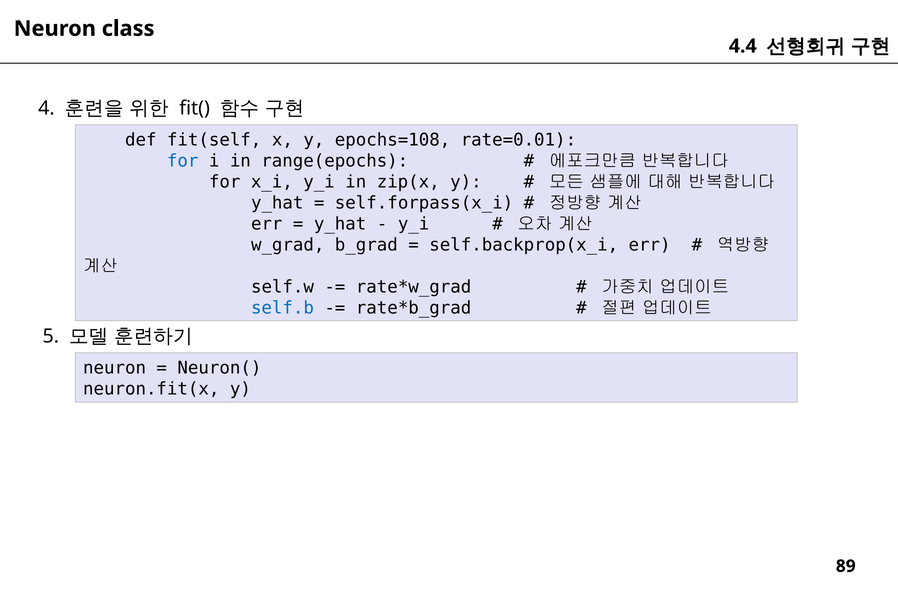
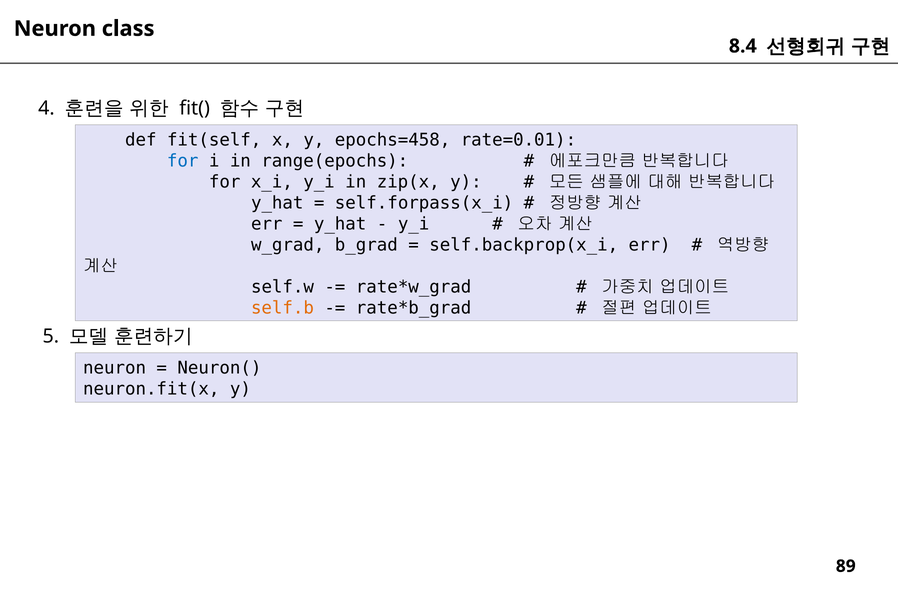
4.4: 4.4 -> 8.4
epochs=108: epochs=108 -> epochs=458
self.b colour: blue -> orange
